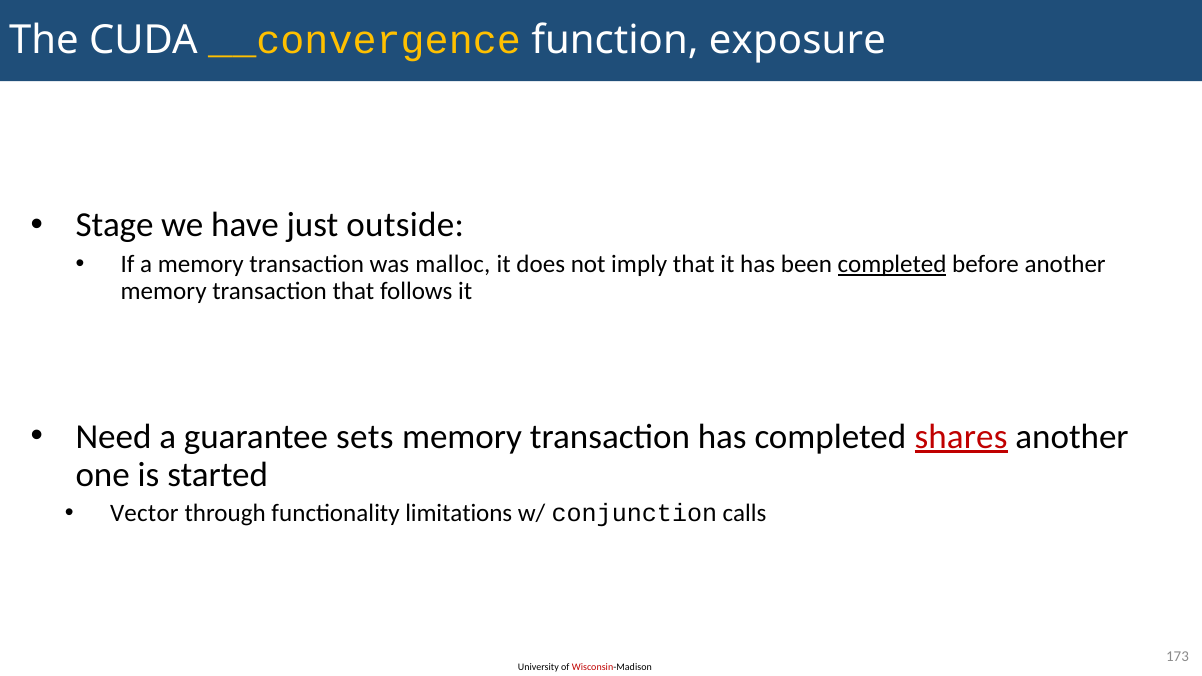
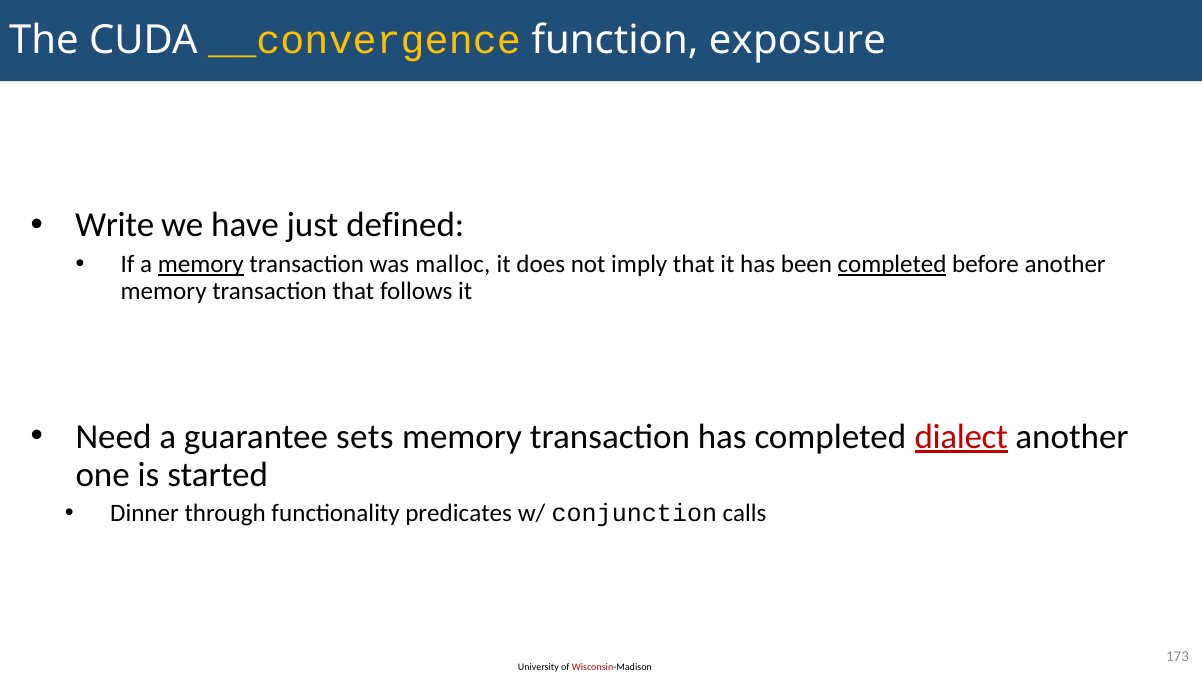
Stage: Stage -> Write
outside: outside -> defined
memory at (201, 264) underline: none -> present
shares: shares -> dialect
Vector: Vector -> Dinner
limitations: limitations -> predicates
